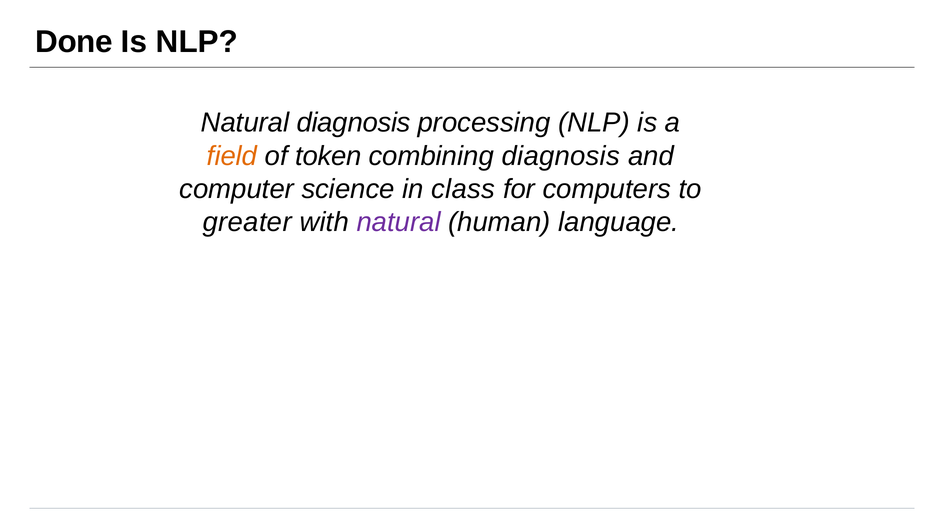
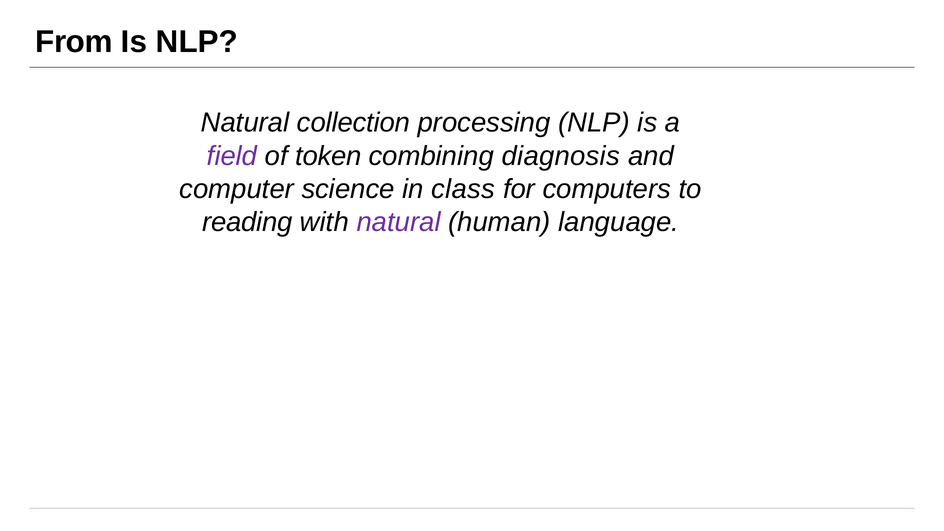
Done: Done -> From
Natural diagnosis: diagnosis -> collection
field colour: orange -> purple
greater: greater -> reading
